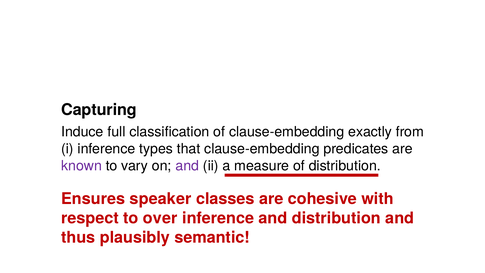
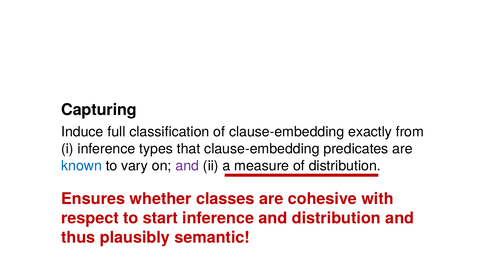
known colour: purple -> blue
speaker: speaker -> whether
over: over -> start
